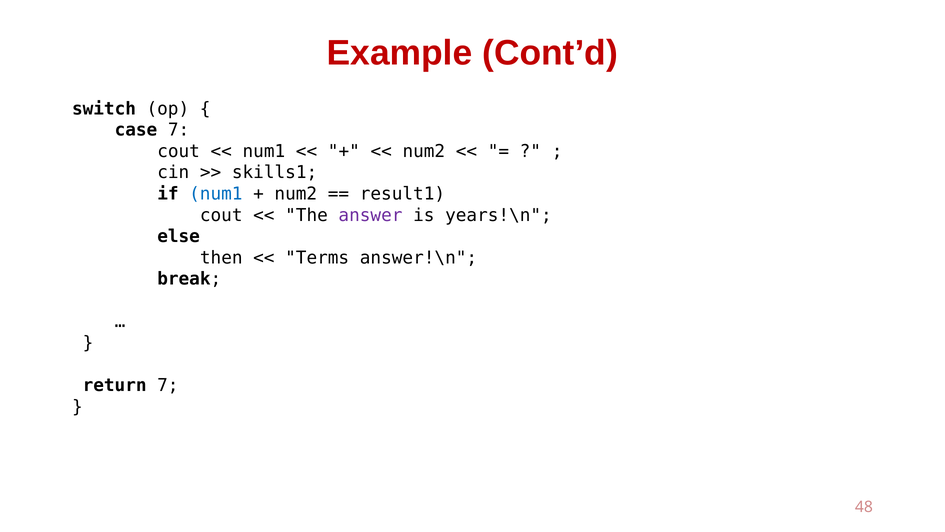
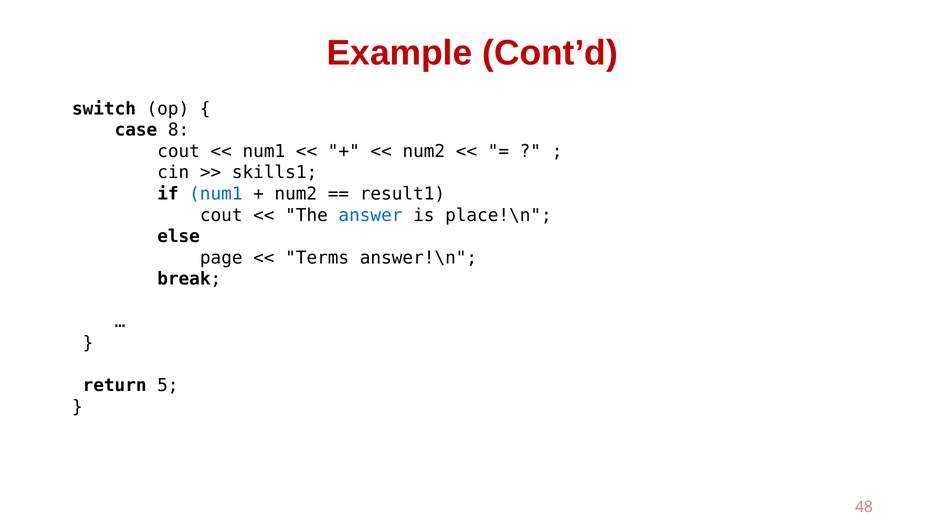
case 7: 7 -> 8
answer colour: purple -> blue
years!\n: years!\n -> place!\n
then: then -> page
return 7: 7 -> 5
